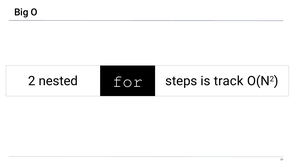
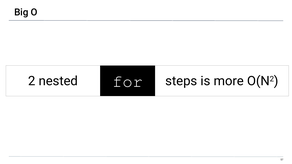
track: track -> more
